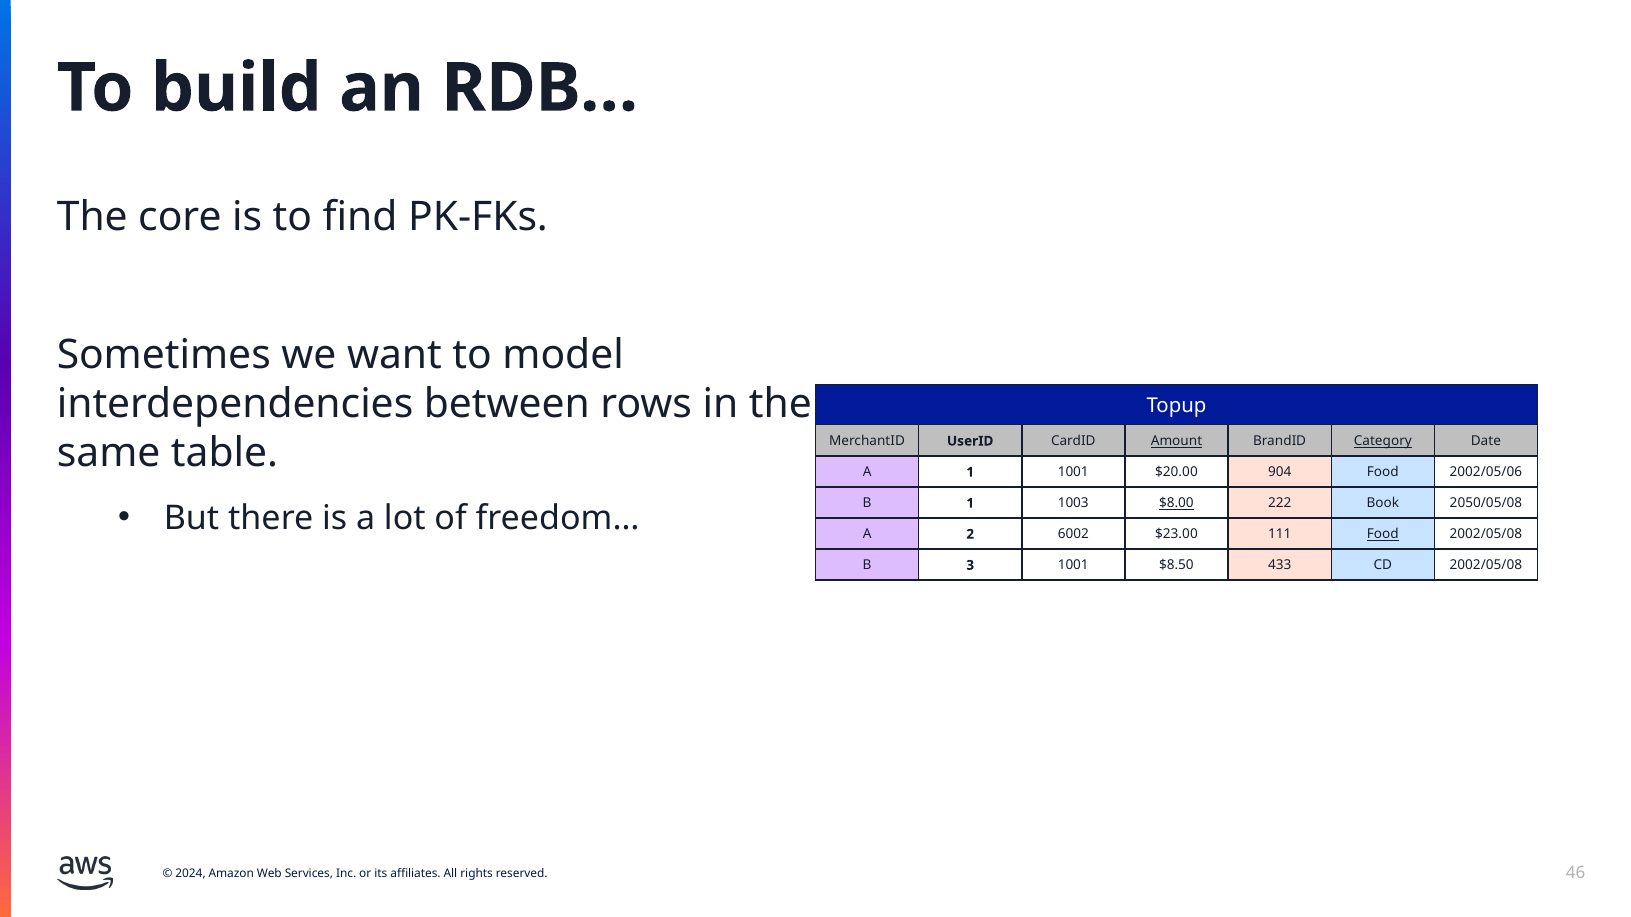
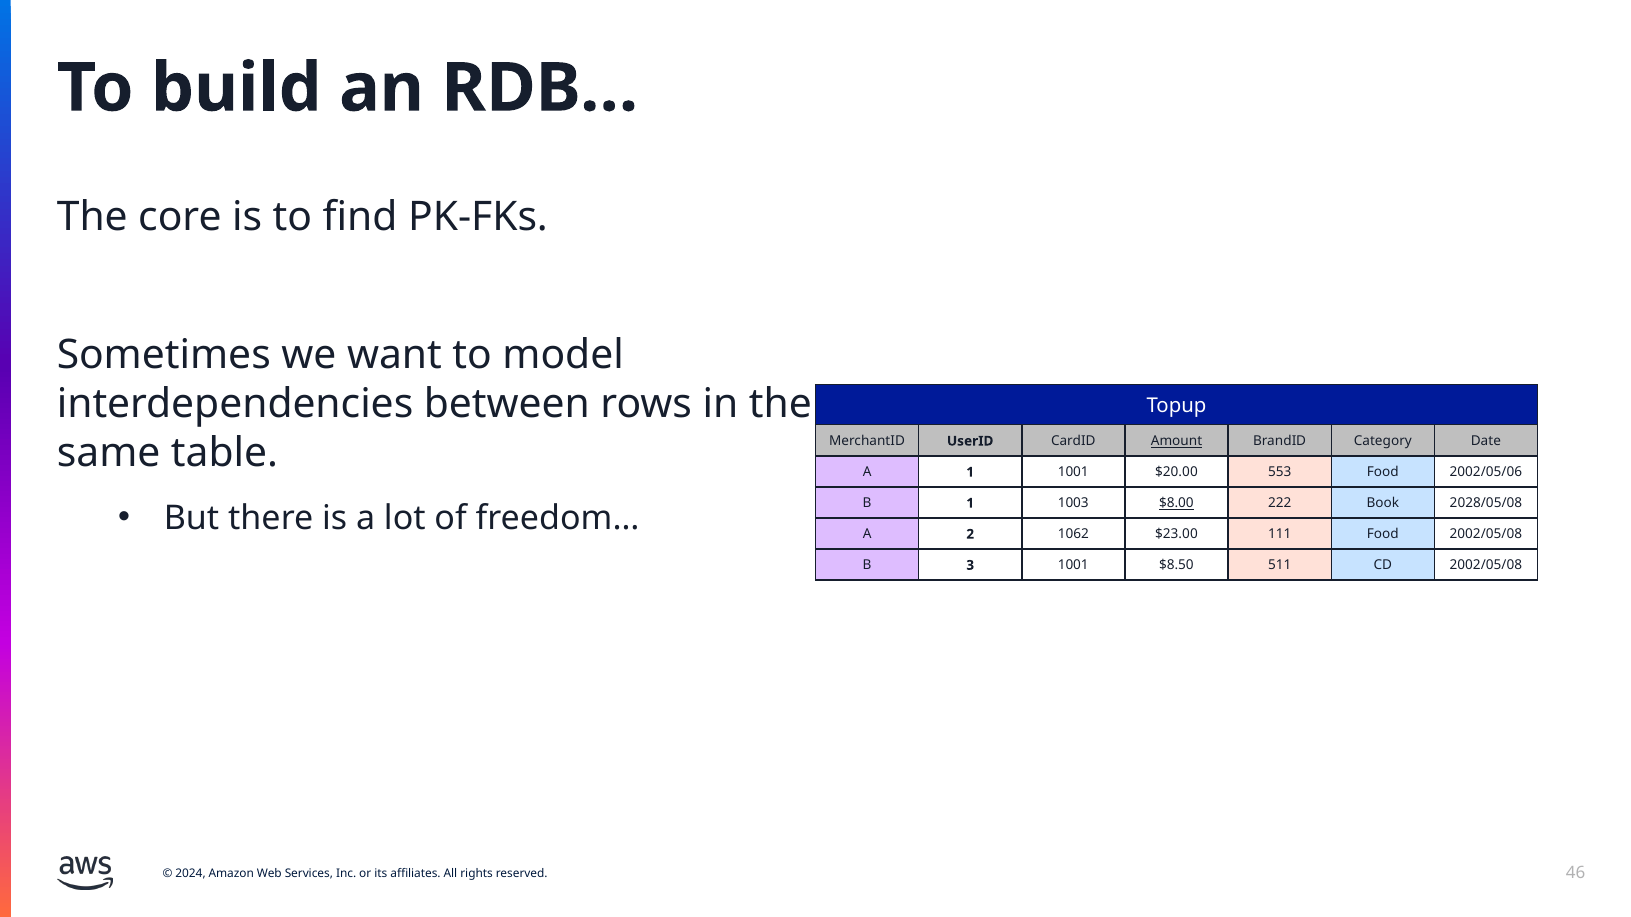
Category underline: present -> none
904: 904 -> 553
2050/05/08: 2050/05/08 -> 2028/05/08
6002: 6002 -> 1062
Food at (1383, 534) underline: present -> none
433: 433 -> 511
